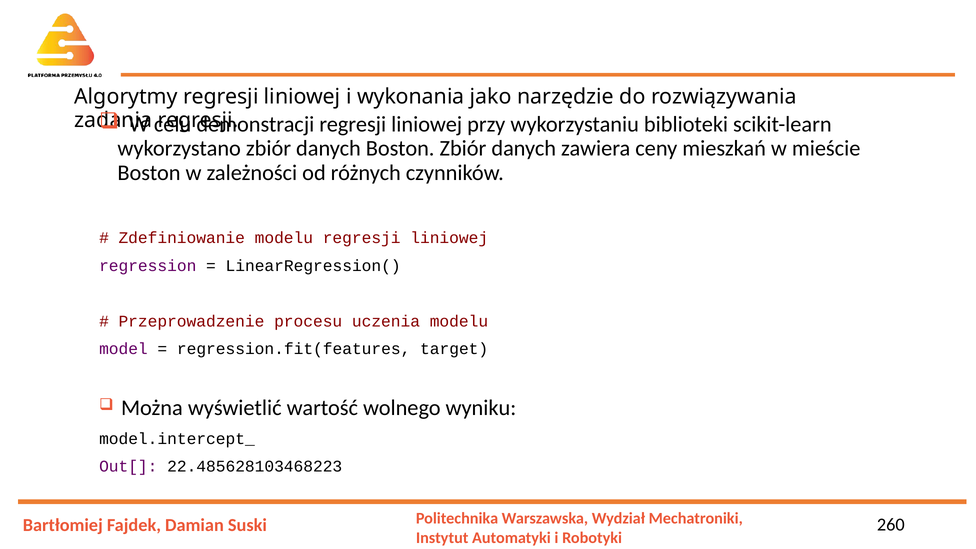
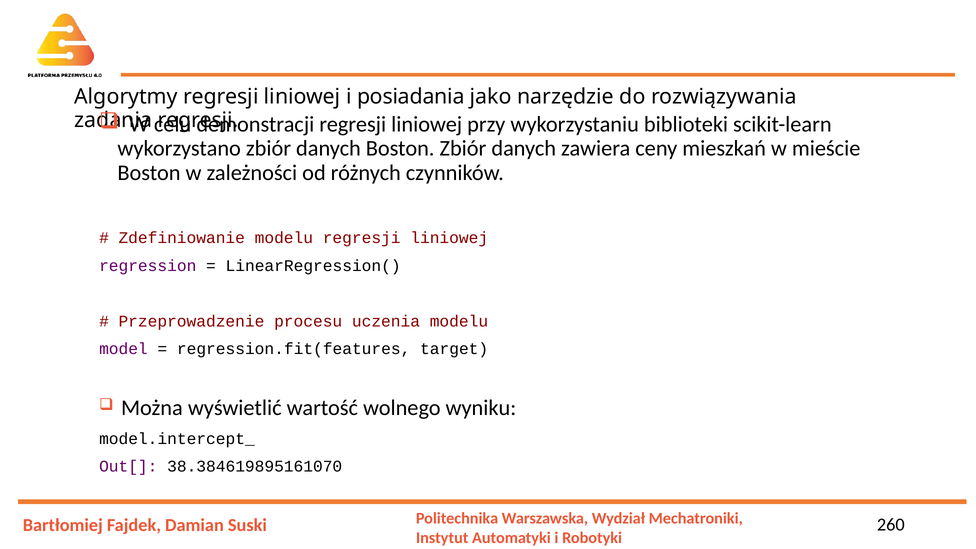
wykonania: wykonania -> posiadania
22.485628103468223: 22.485628103468223 -> 38.384619895161070
